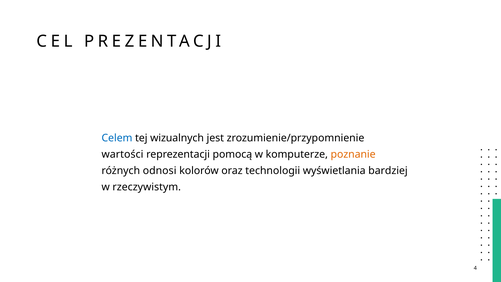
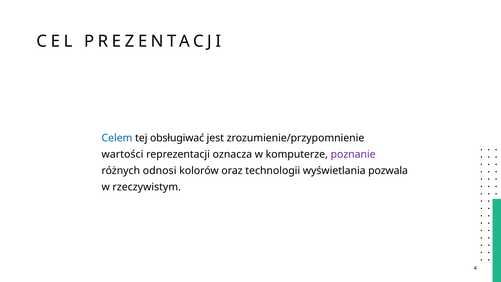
wizualnych: wizualnych -> obsługiwać
pomocą: pomocą -> oznacza
poznanie colour: orange -> purple
bardziej: bardziej -> pozwala
